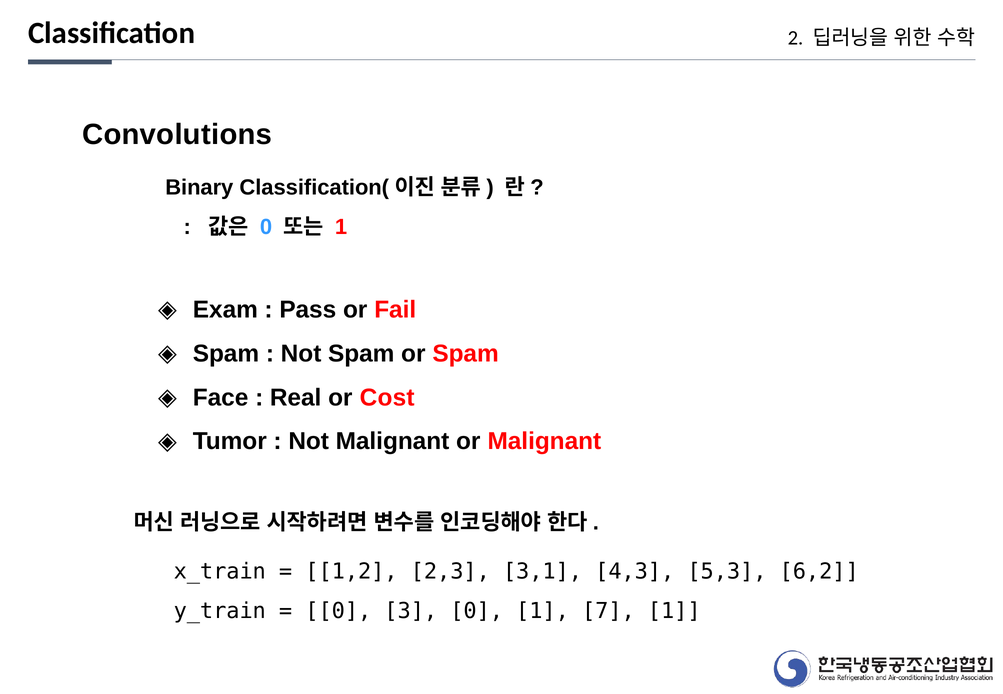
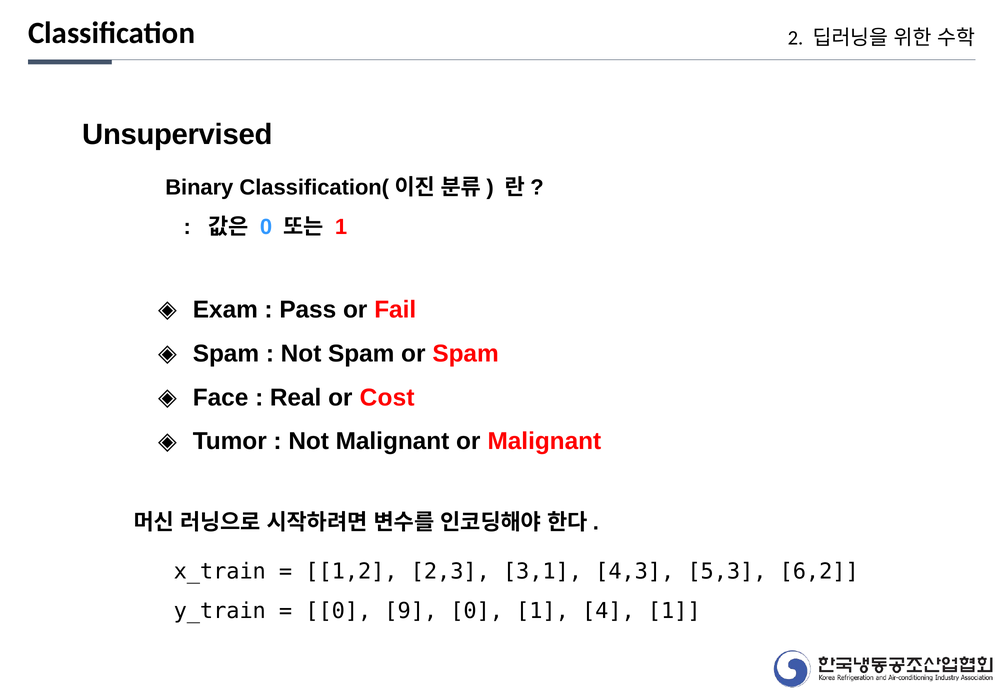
Convolutions: Convolutions -> Unsupervised
3: 3 -> 9
7: 7 -> 4
